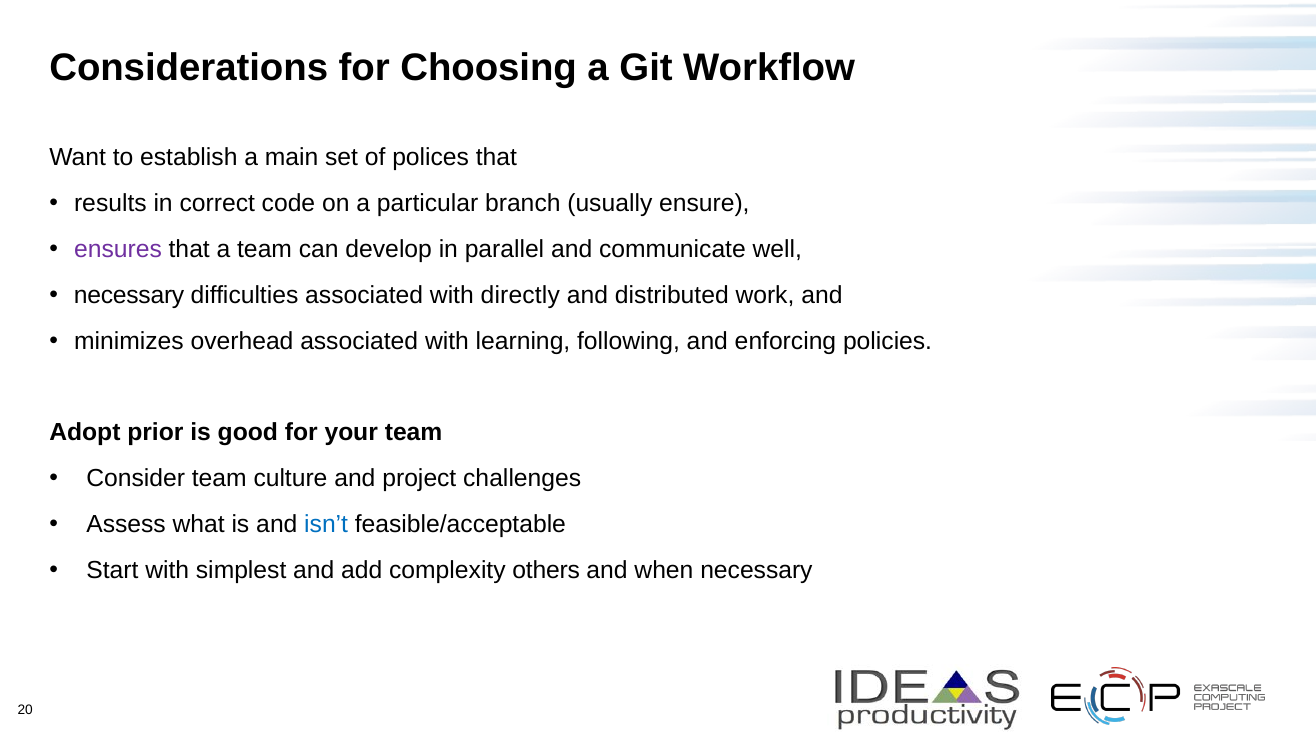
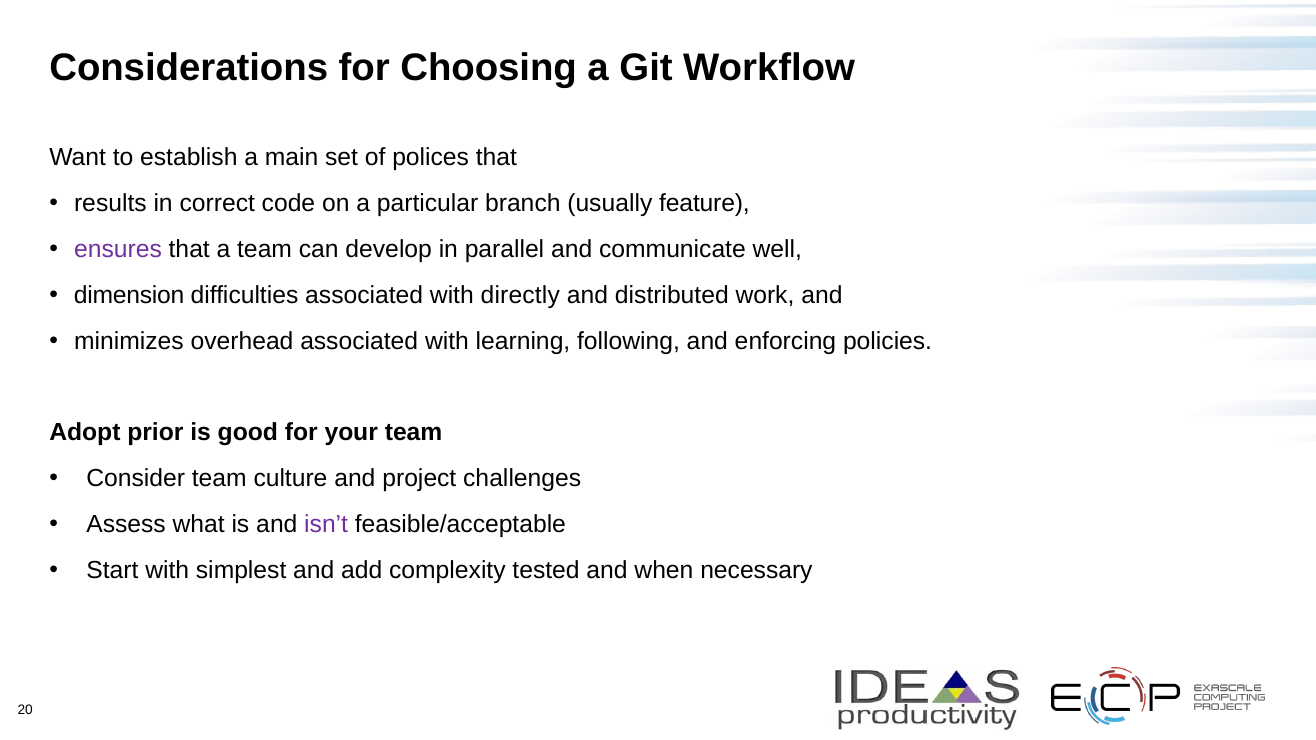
ensure: ensure -> feature
necessary at (129, 295): necessary -> dimension
isn’t colour: blue -> purple
others: others -> tested
